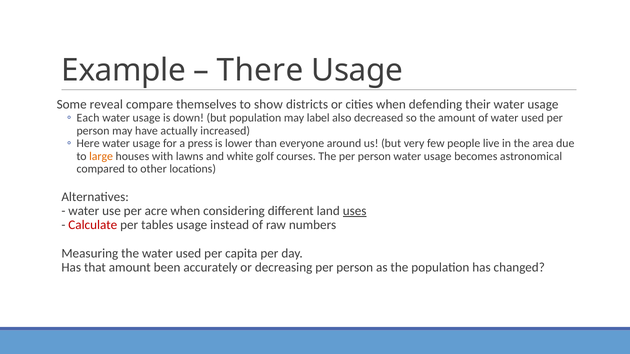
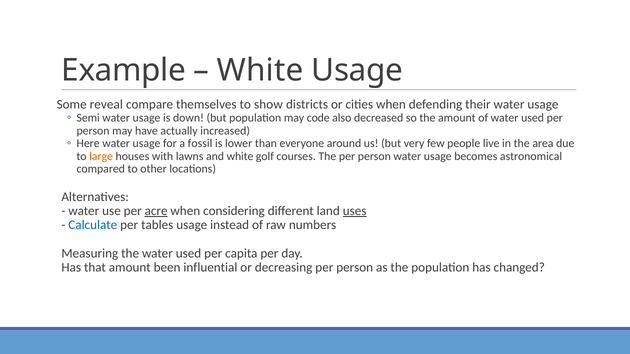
There at (260, 71): There -> White
Each: Each -> Semi
label: label -> code
press: press -> fossil
acre underline: none -> present
Calculate colour: red -> blue
accurately: accurately -> influential
